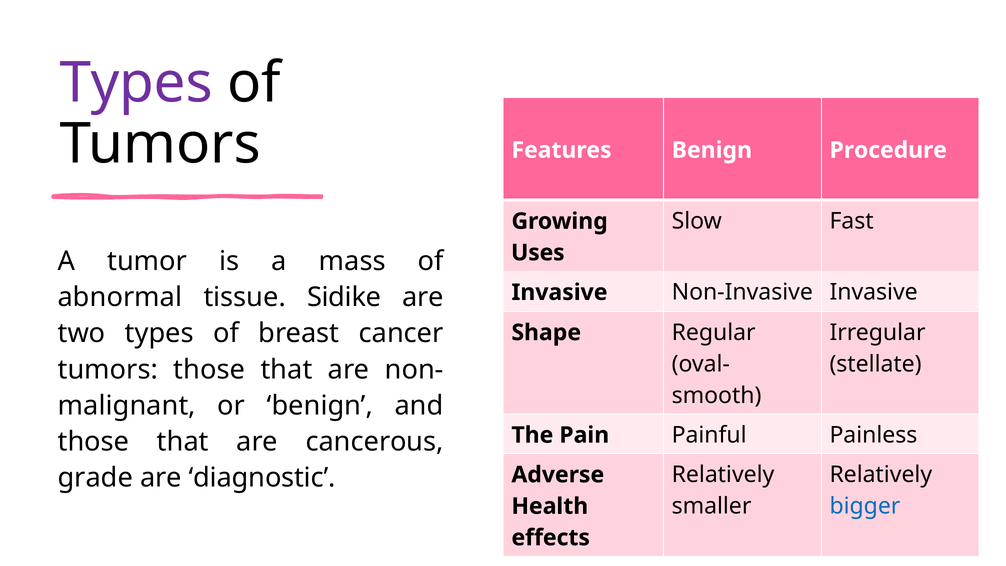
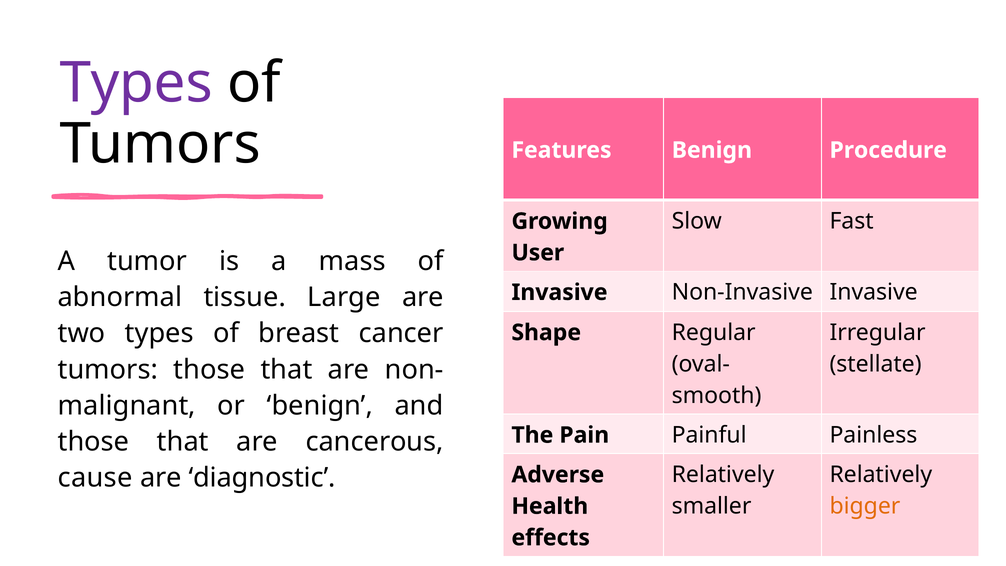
Uses: Uses -> User
Sidike: Sidike -> Large
grade: grade -> cause
bigger colour: blue -> orange
